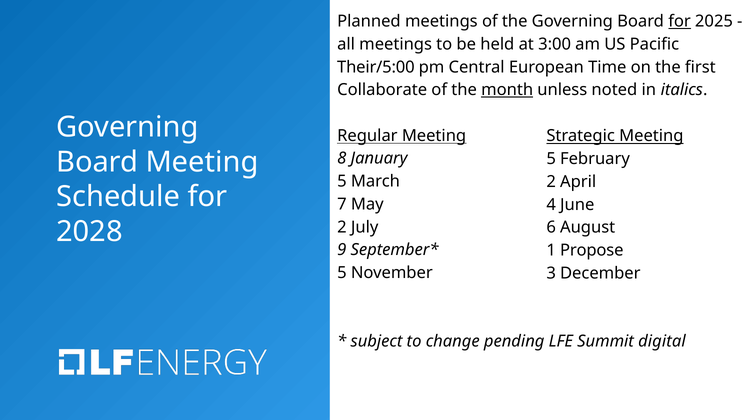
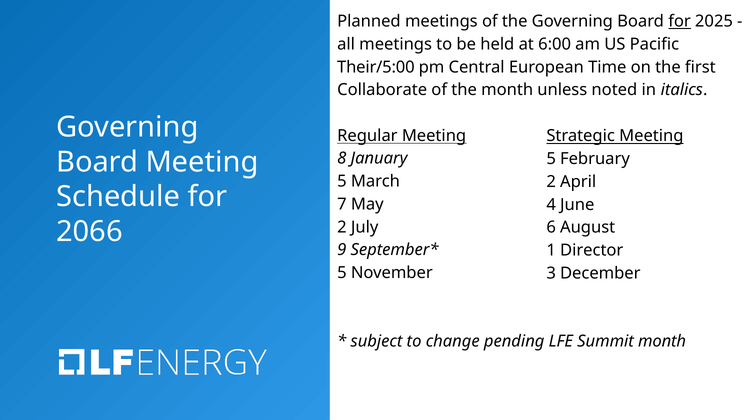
3:00: 3:00 -> 6:00
month at (507, 90) underline: present -> none
2028: 2028 -> 2066
Propose: Propose -> Director
Summit digital: digital -> month
